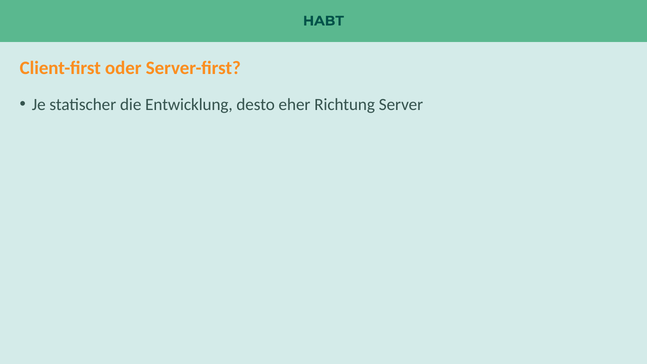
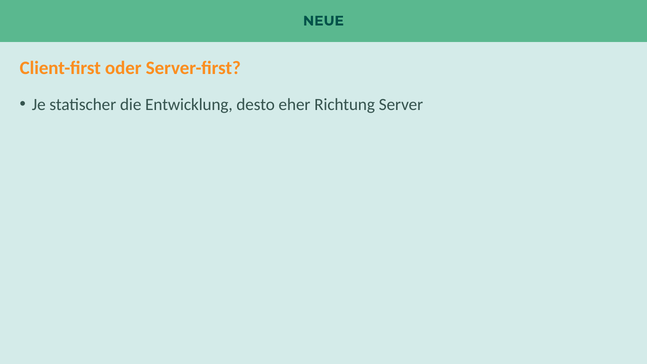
HABT: HABT -> NEUE
